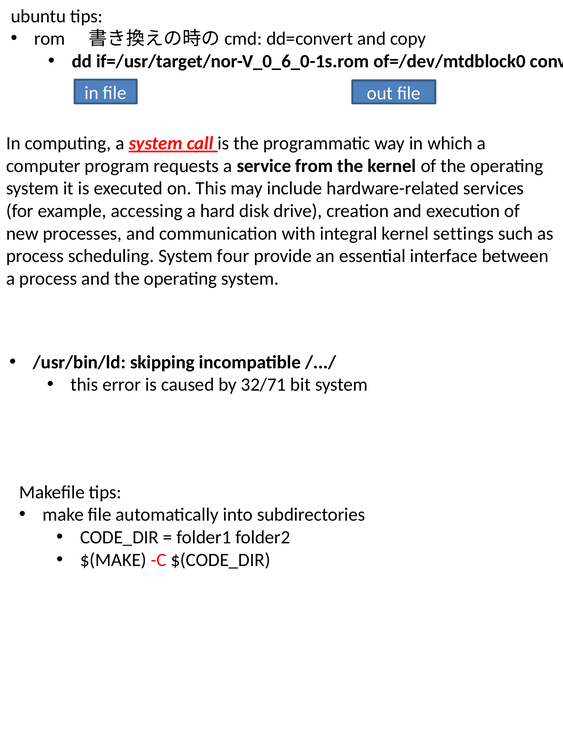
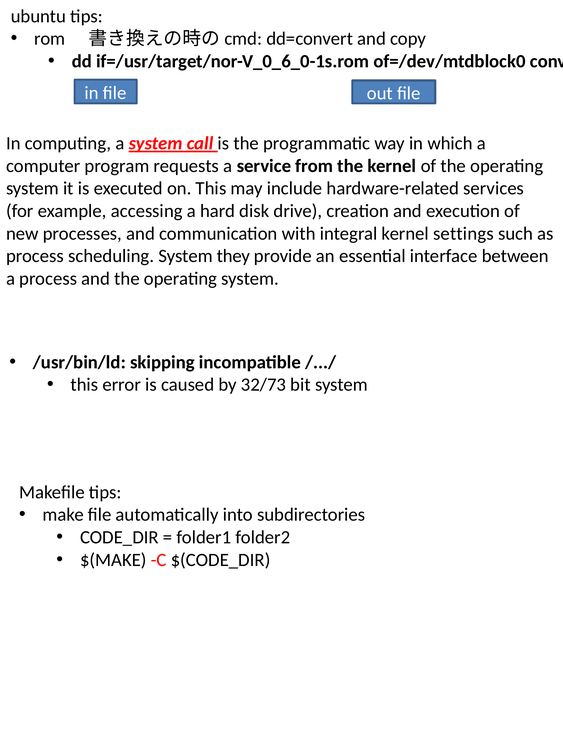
four: four -> they
32/71: 32/71 -> 32/73
